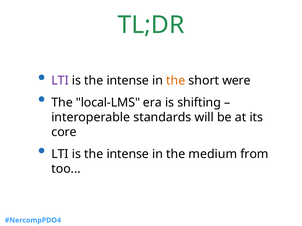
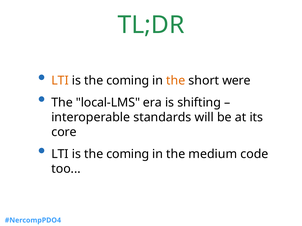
LTI at (60, 81) colour: purple -> orange
intense at (128, 81): intense -> coming
intense at (128, 154): intense -> coming
from: from -> code
